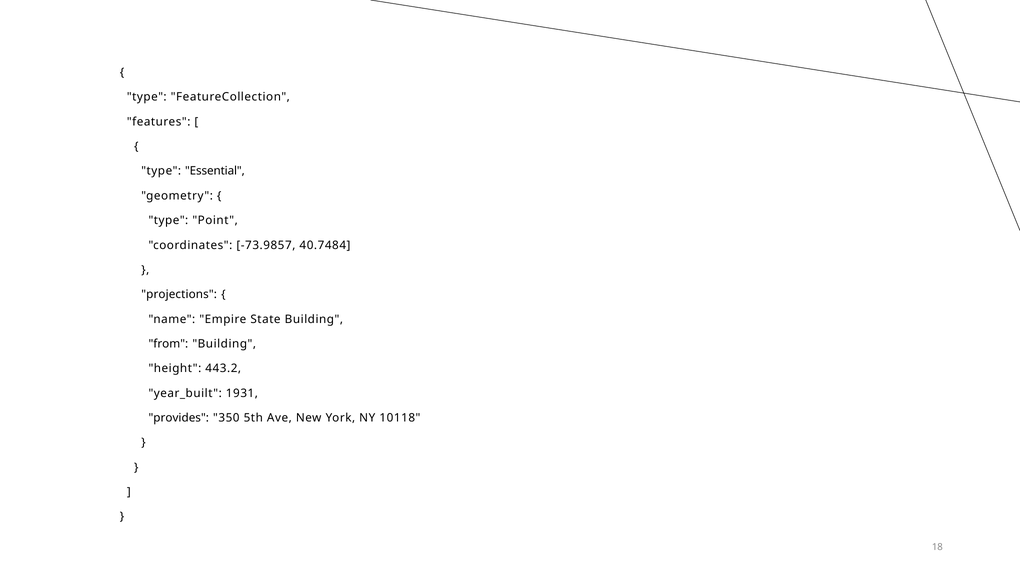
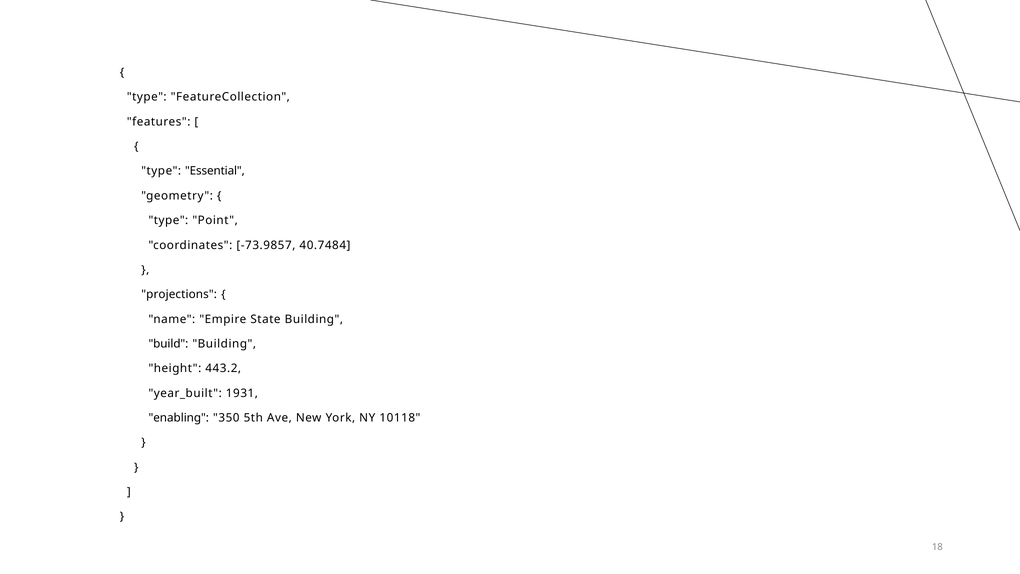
from: from -> build
provides: provides -> enabling
